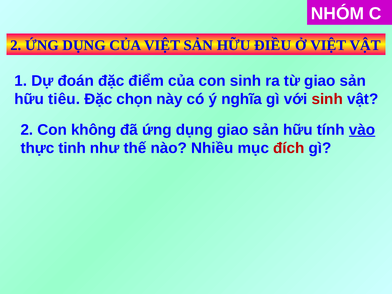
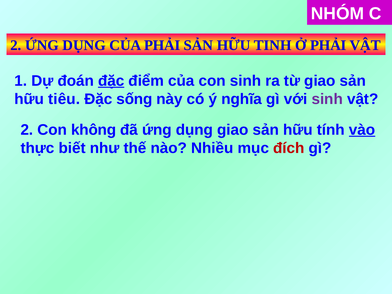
CỦA VIỆT: VIỆT -> PHẢI
ĐIỀU: ĐIỀU -> TINH
Ở VIỆT: VIỆT -> PHẢI
đặc at (111, 81) underline: none -> present
chọn: chọn -> sống
sinh at (327, 99) colour: red -> purple
tinh: tinh -> biết
